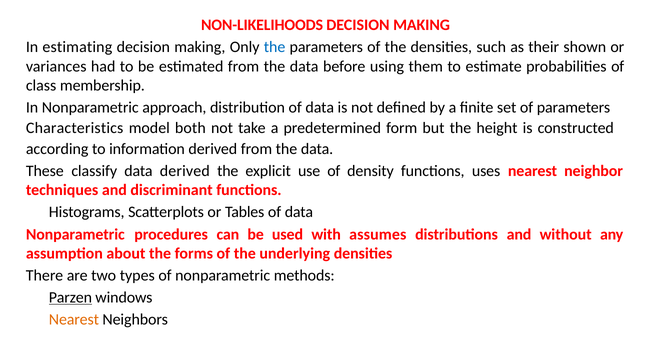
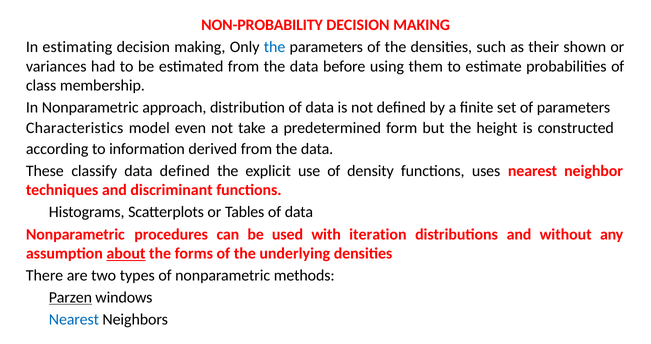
NON-LIKELIHOODS: NON-LIKELIHOODS -> NON-PROBABILITY
both: both -> even
data derived: derived -> defined
assumes: assumes -> iteration
about underline: none -> present
Nearest at (74, 320) colour: orange -> blue
